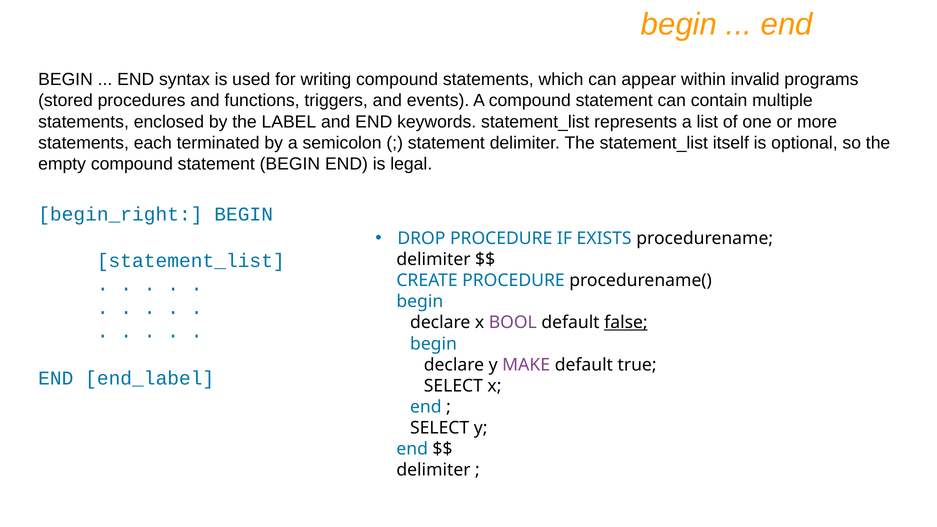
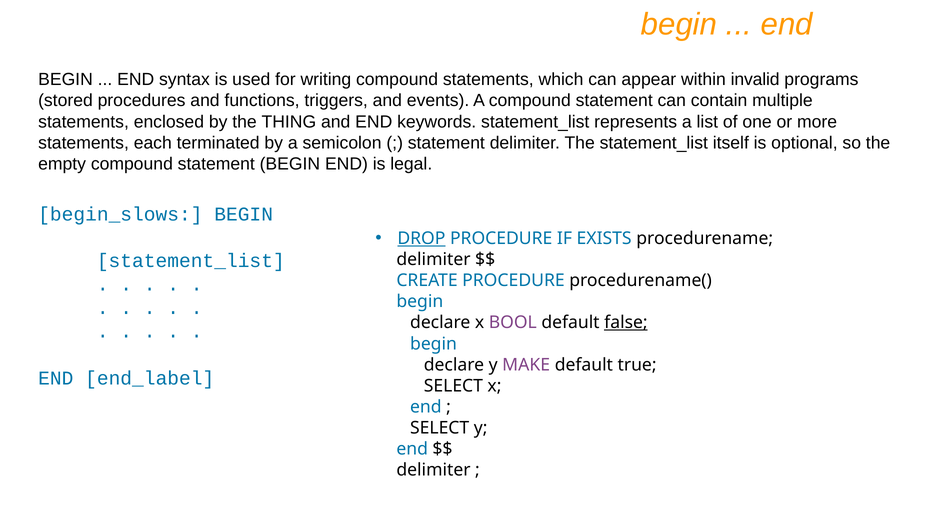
LABEL: LABEL -> THING
begin_right: begin_right -> begin_slows
DROP underline: none -> present
